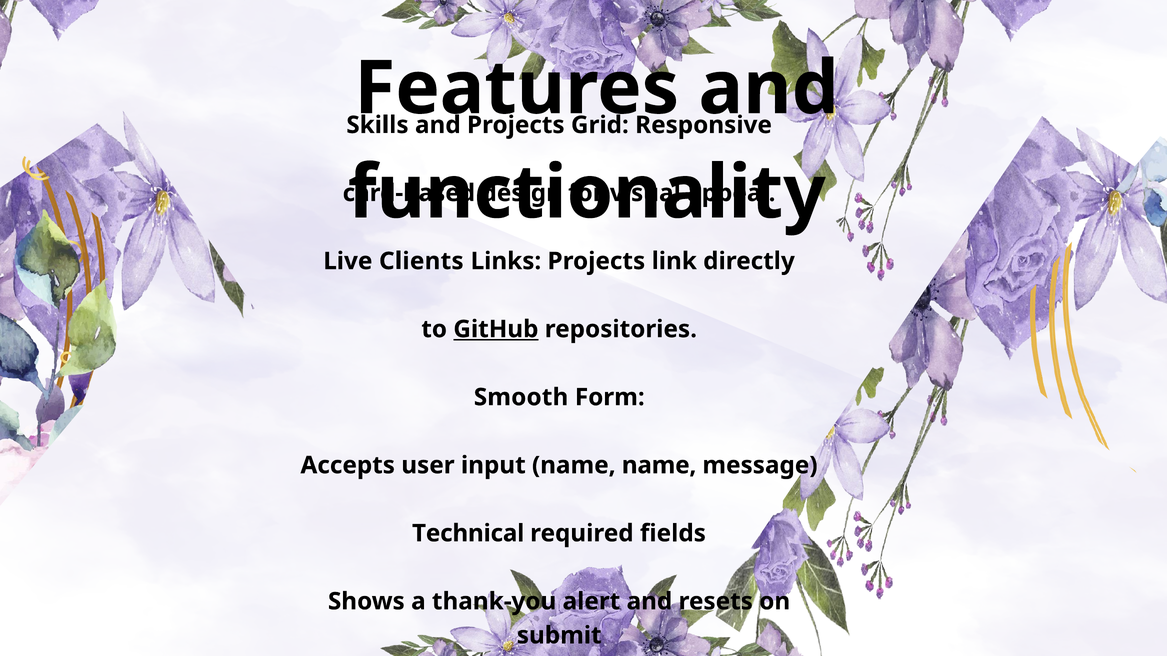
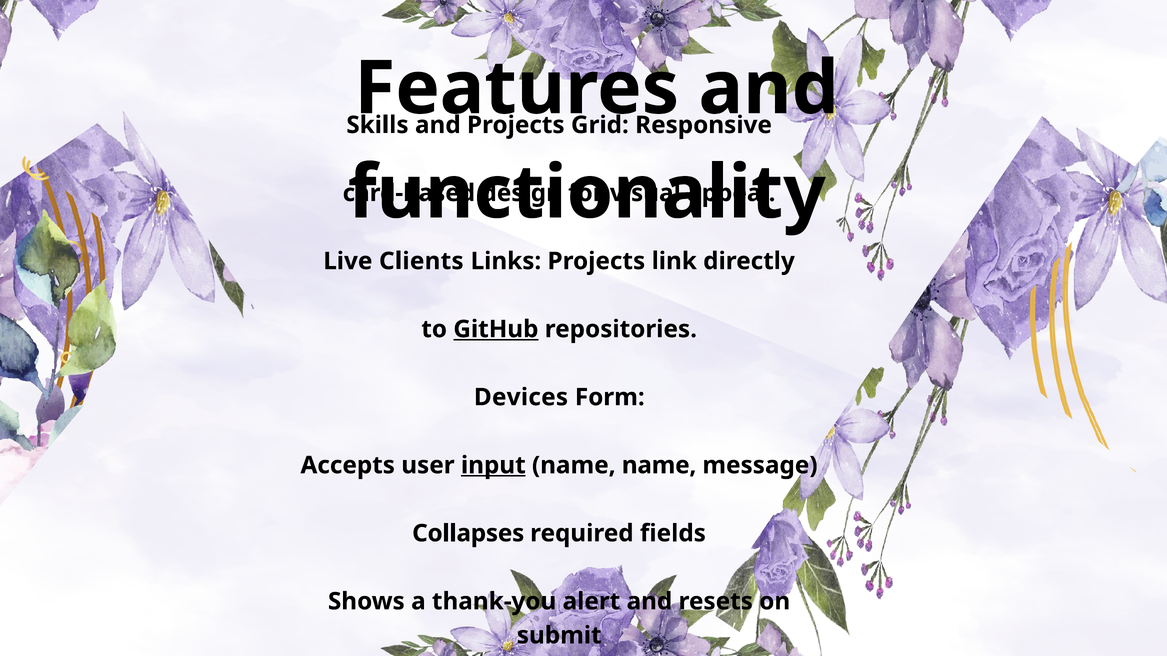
Smooth: Smooth -> Devices
input underline: none -> present
Technical: Technical -> Collapses
